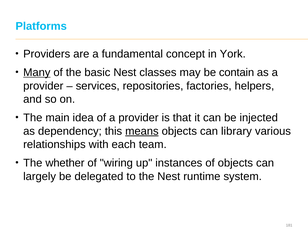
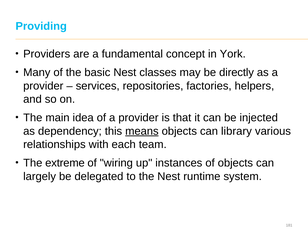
Platforms: Platforms -> Providing
Many underline: present -> none
contain: contain -> directly
whether: whether -> extreme
